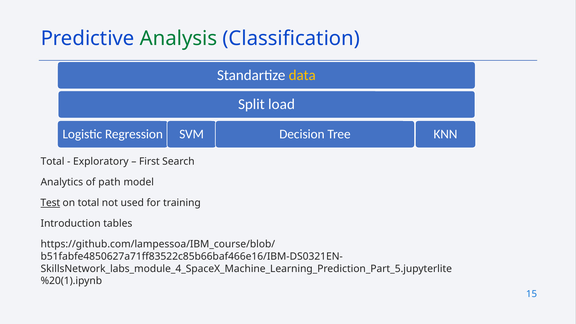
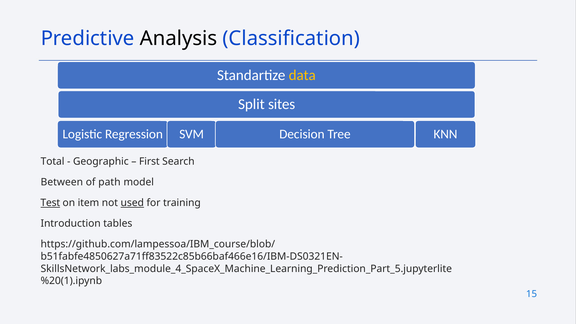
Analysis colour: green -> black
load: load -> sites
Exploratory: Exploratory -> Geographic
Analytics: Analytics -> Between
on total: total -> item
used underline: none -> present
